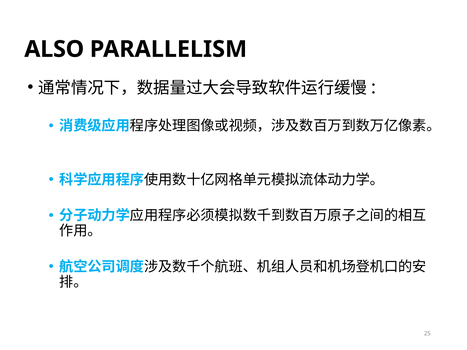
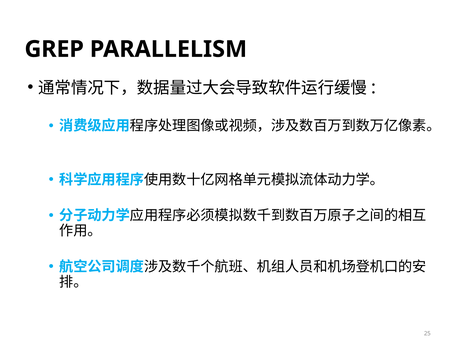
ALSO: ALSO -> GREP
